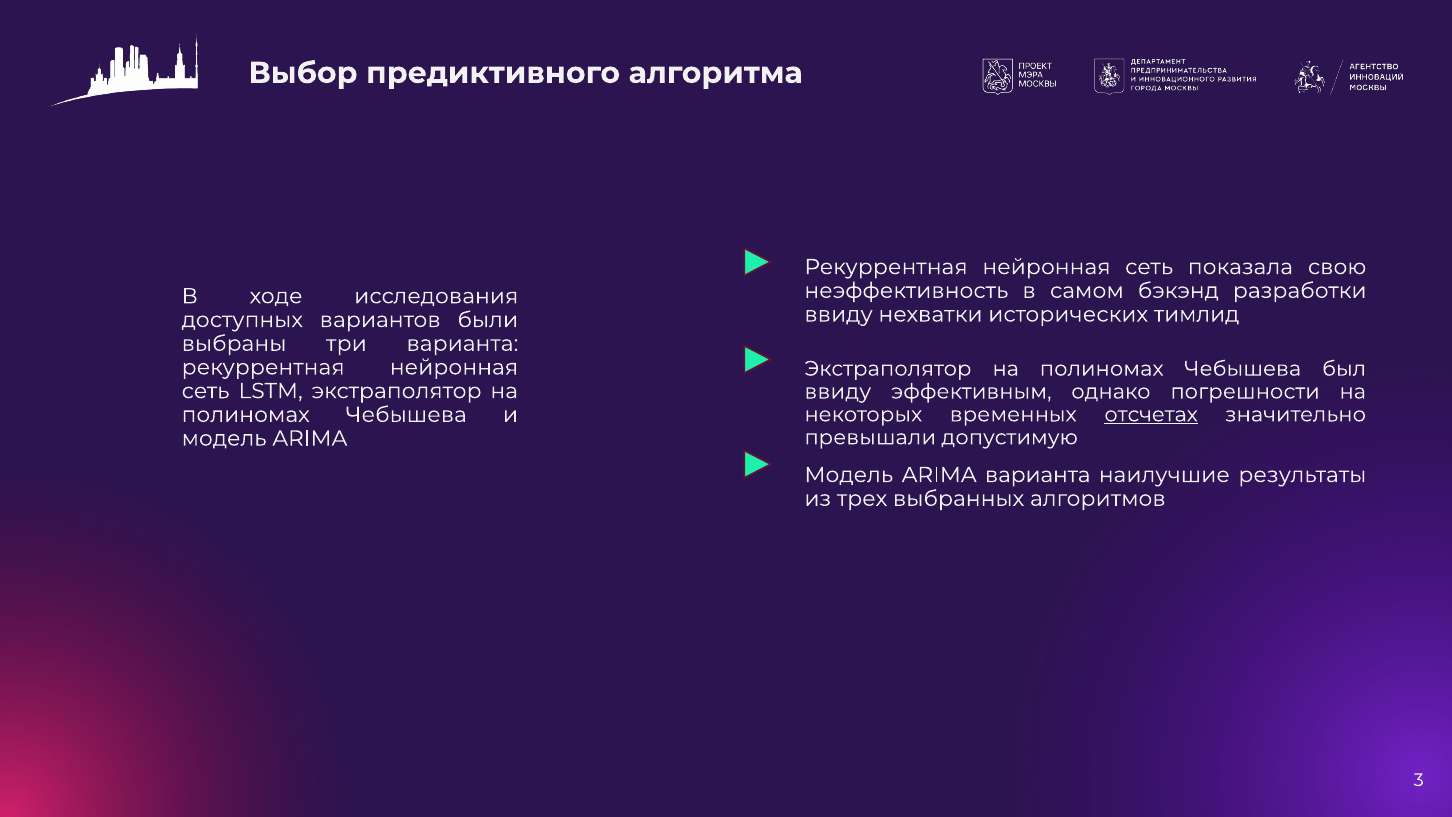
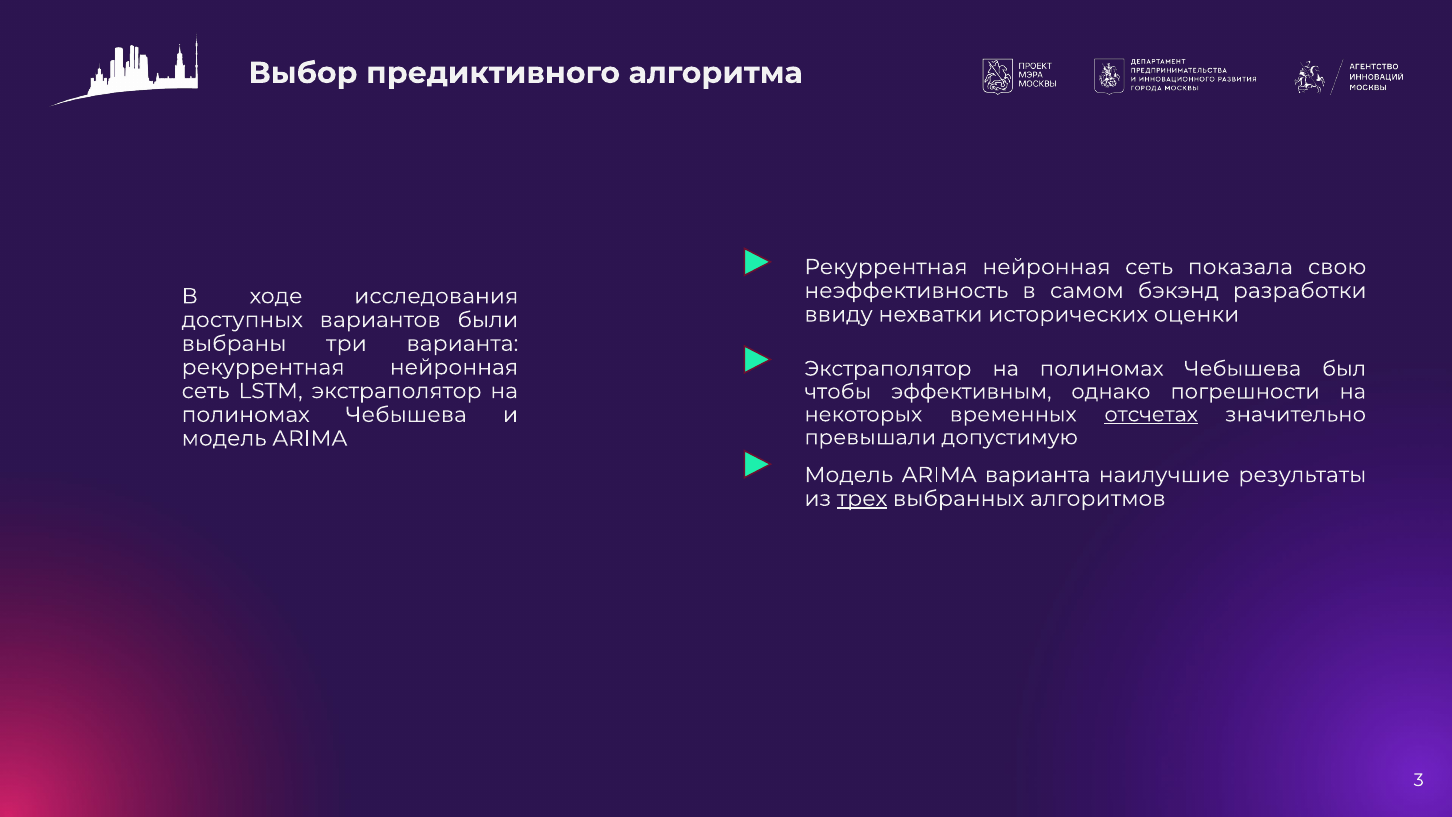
тимлид: тимлид -> оценки
ввиду at (838, 391): ввиду -> чтобы
трех underline: none -> present
